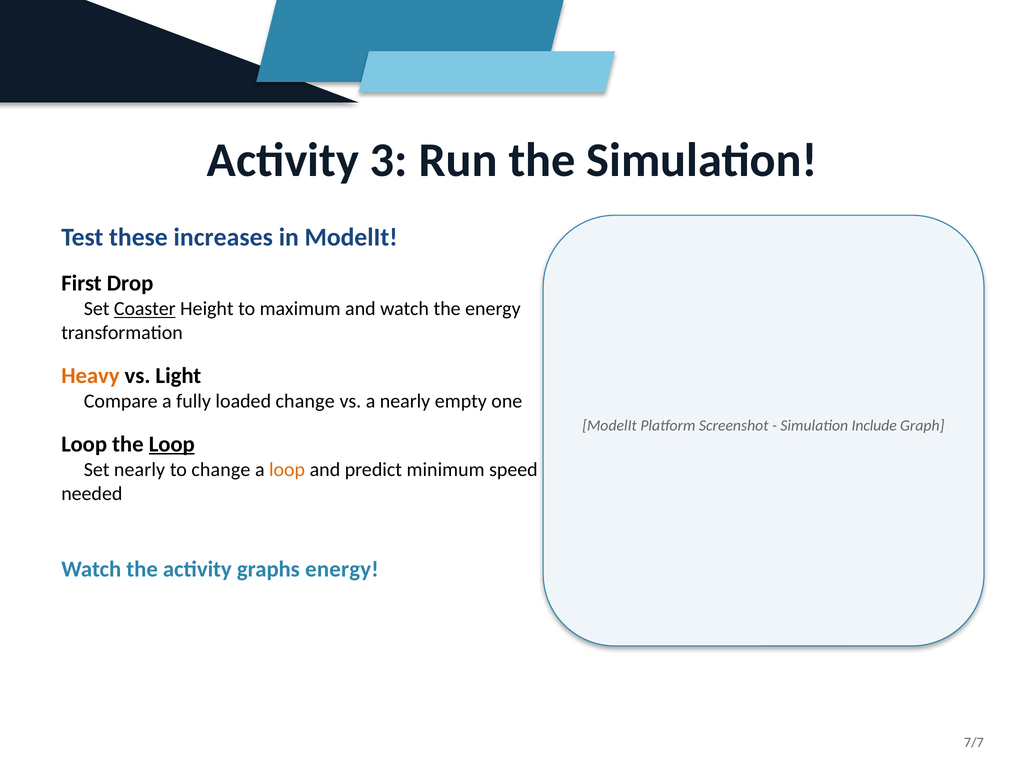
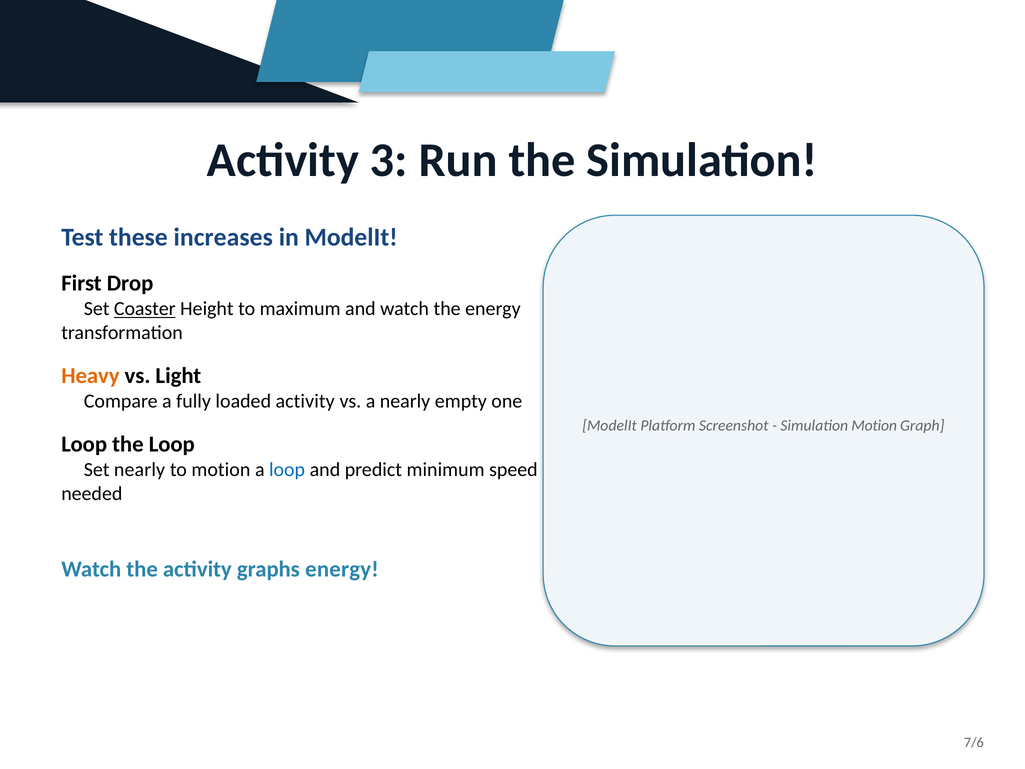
loaded change: change -> activity
Simulation Include: Include -> Motion
Loop at (172, 444) underline: present -> none
to change: change -> motion
loop at (287, 469) colour: orange -> blue
7/7: 7/7 -> 7/6
